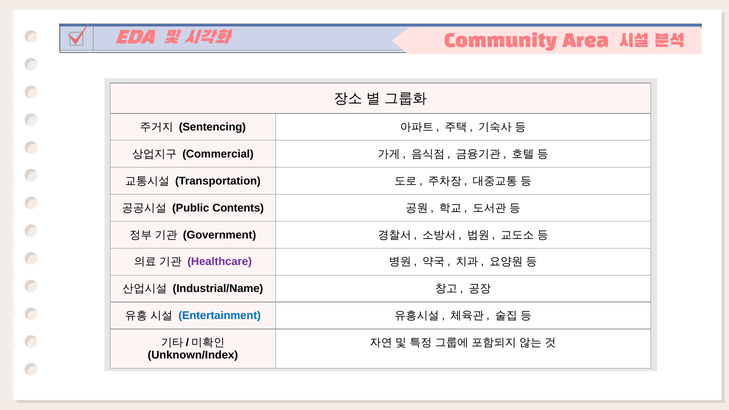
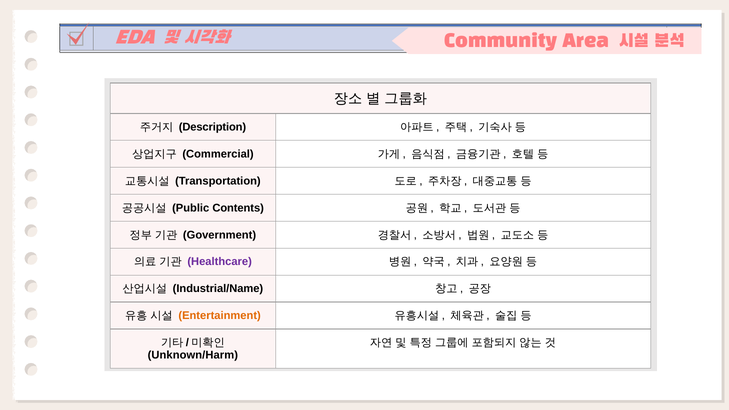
Sentencing: Sentencing -> Description
Entertainment colour: blue -> orange
Unknown/Index: Unknown/Index -> Unknown/Harm
